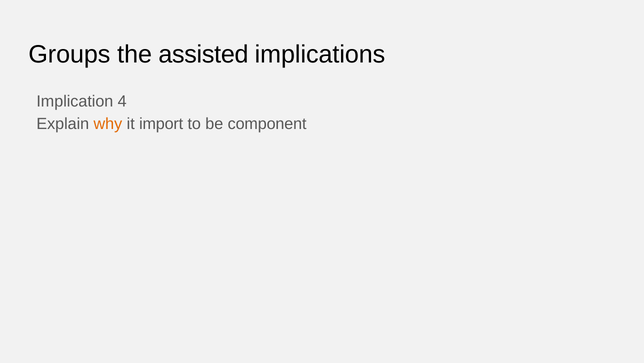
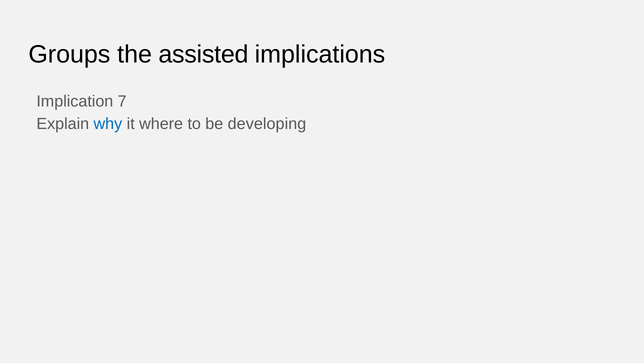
4: 4 -> 7
why colour: orange -> blue
import: import -> where
component: component -> developing
